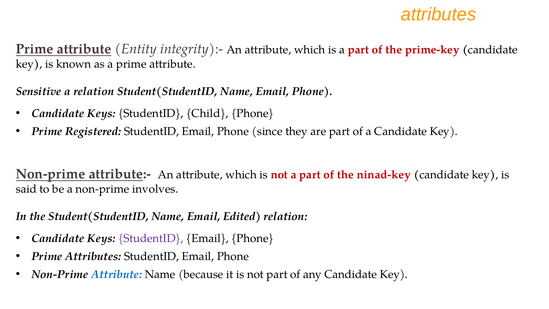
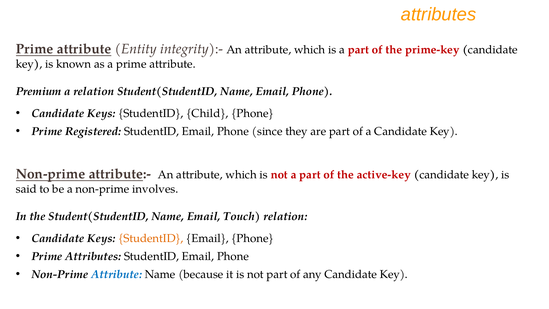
Sensitive: Sensitive -> Premium
ninad-key: ninad-key -> active-key
Edited: Edited -> Touch
StudentID at (151, 238) colour: purple -> orange
